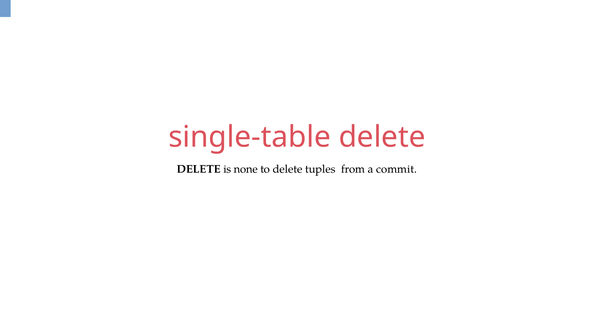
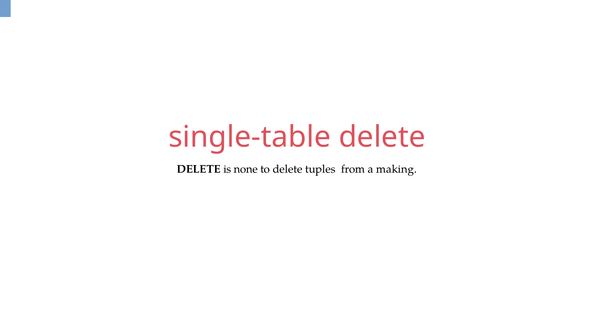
commit: commit -> making
